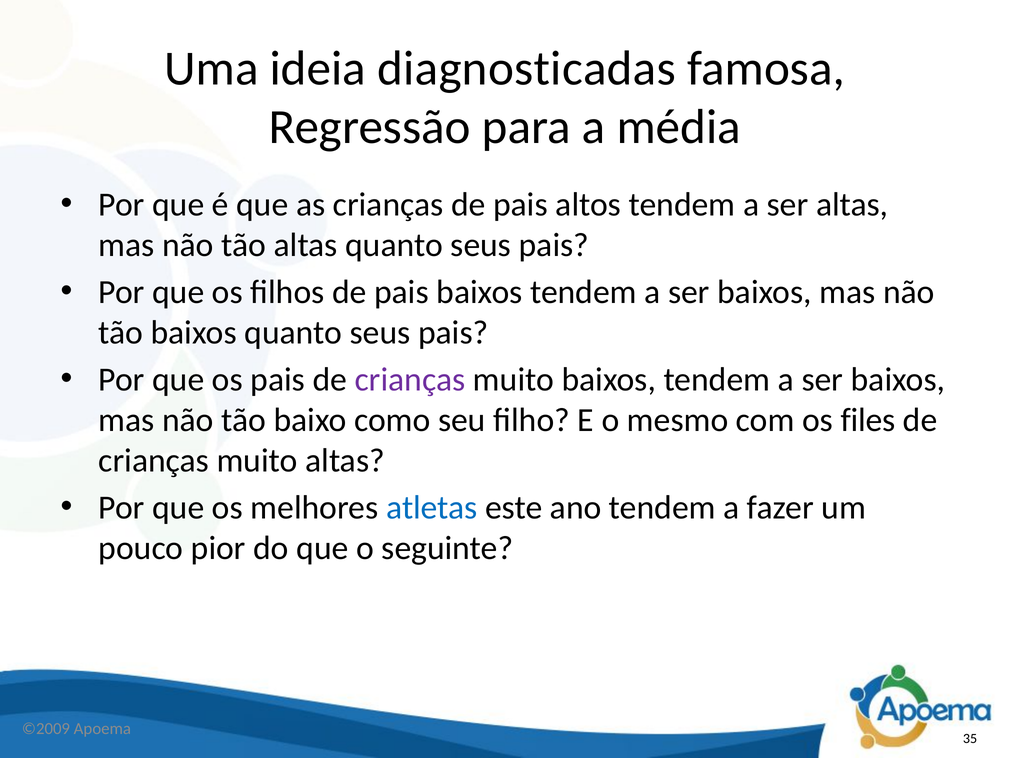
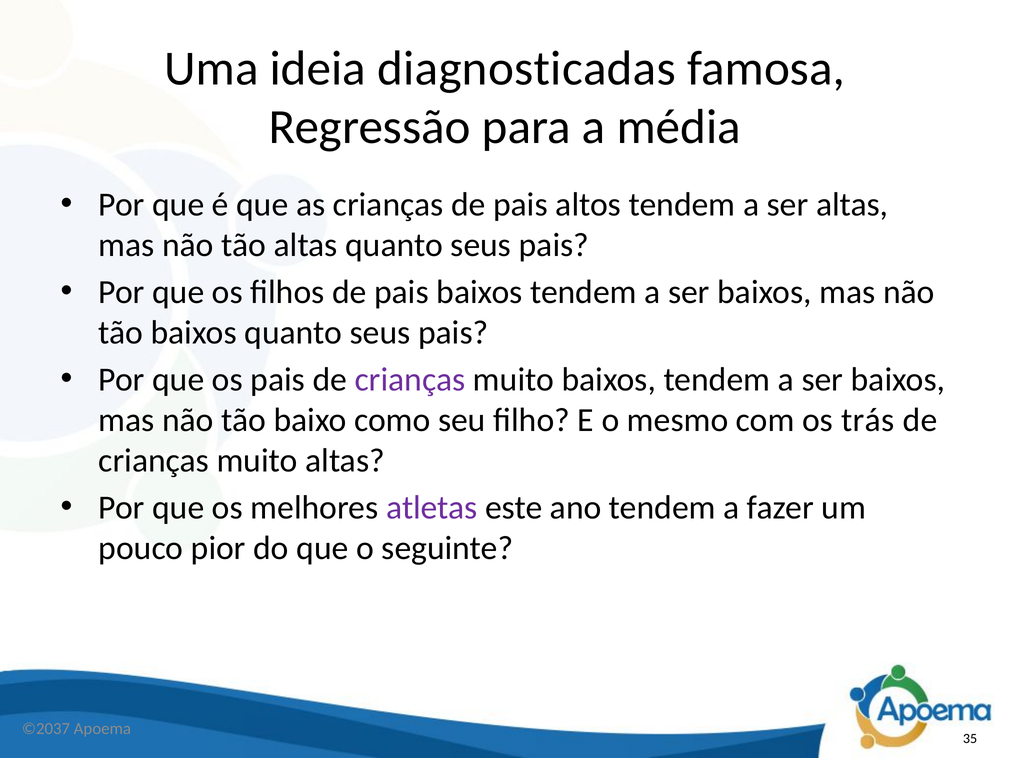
files: files -> trás
atletas colour: blue -> purple
©2009: ©2009 -> ©2037
